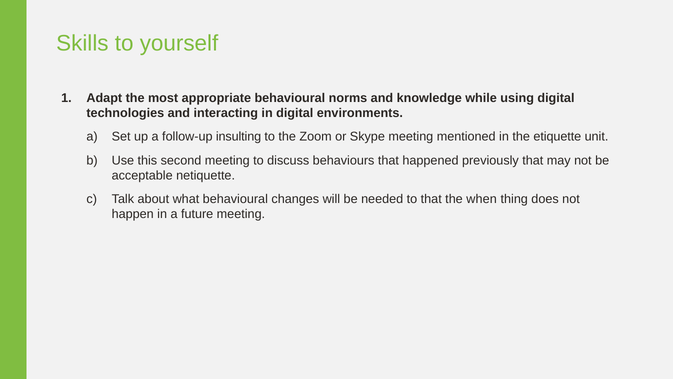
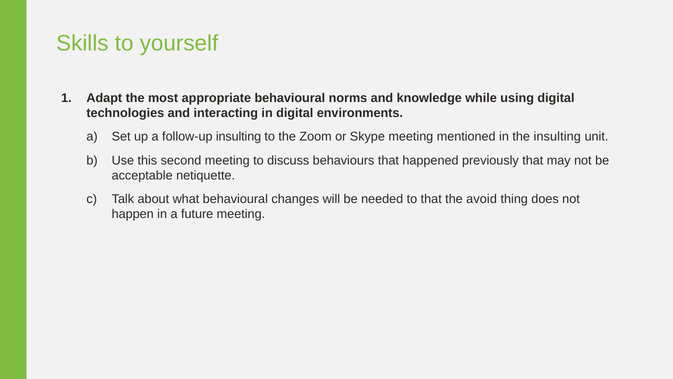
the etiquette: etiquette -> insulting
when: when -> avoid
